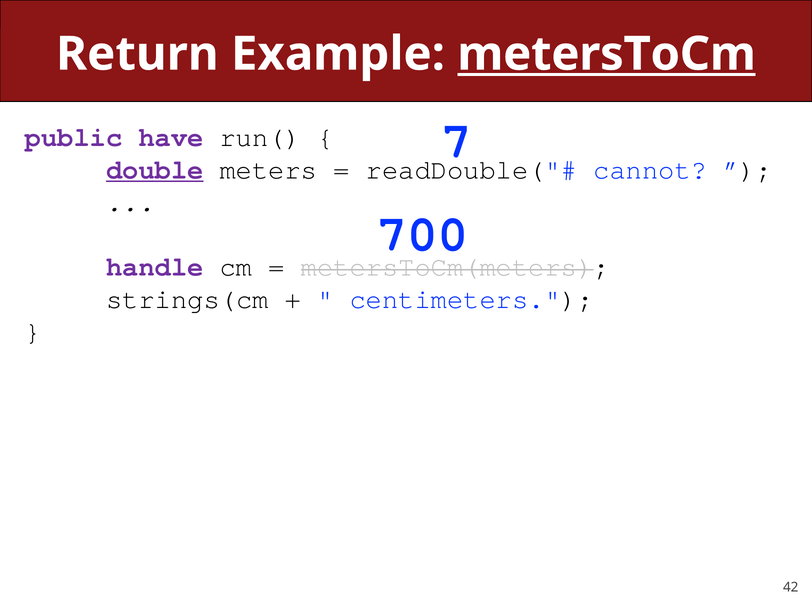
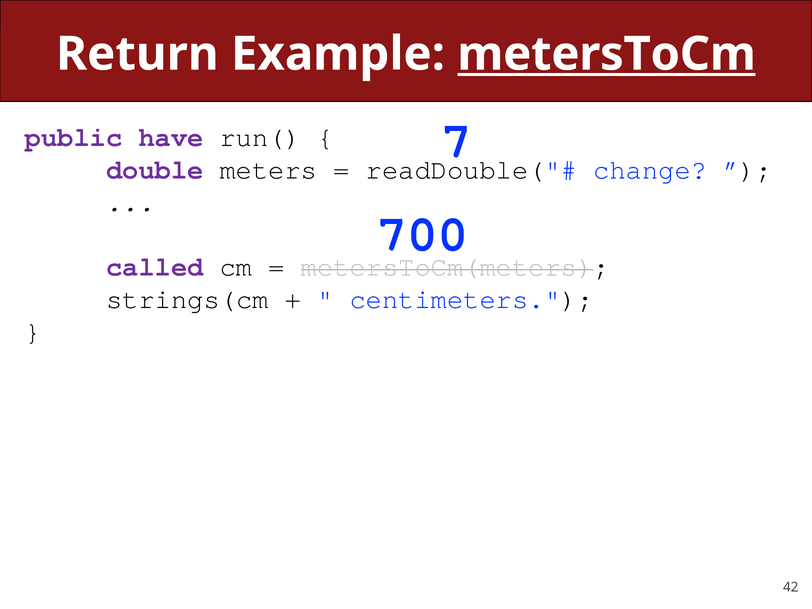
double underline: present -> none
cannot: cannot -> change
handle: handle -> called
